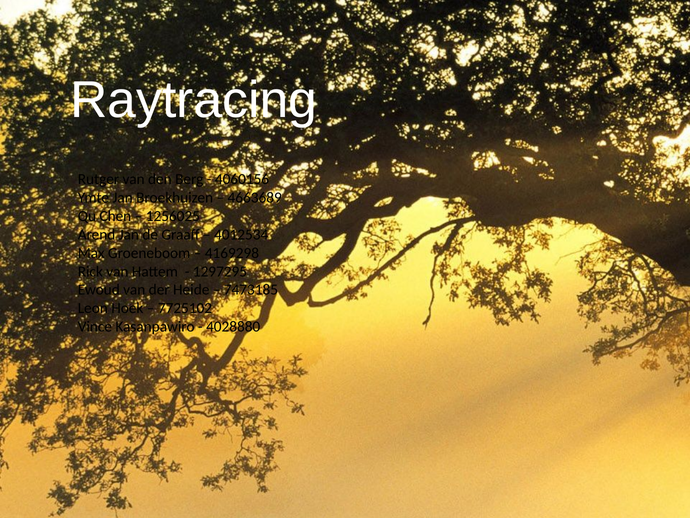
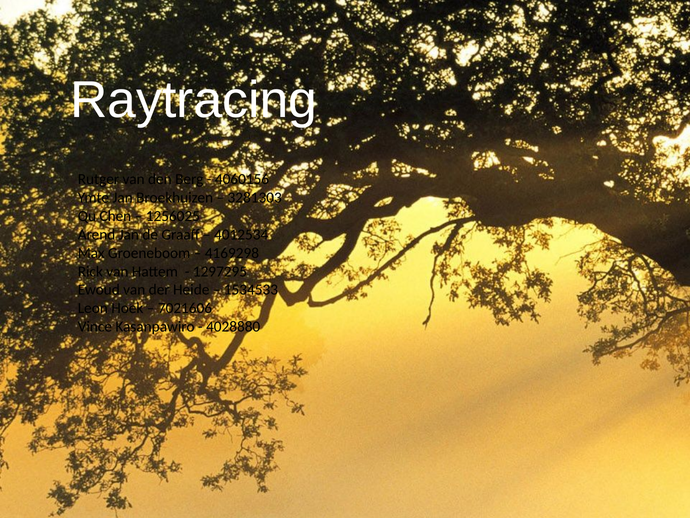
4663689: 4663689 -> 3281303
7473185: 7473185 -> 1534533
7725102: 7725102 -> 7021606
